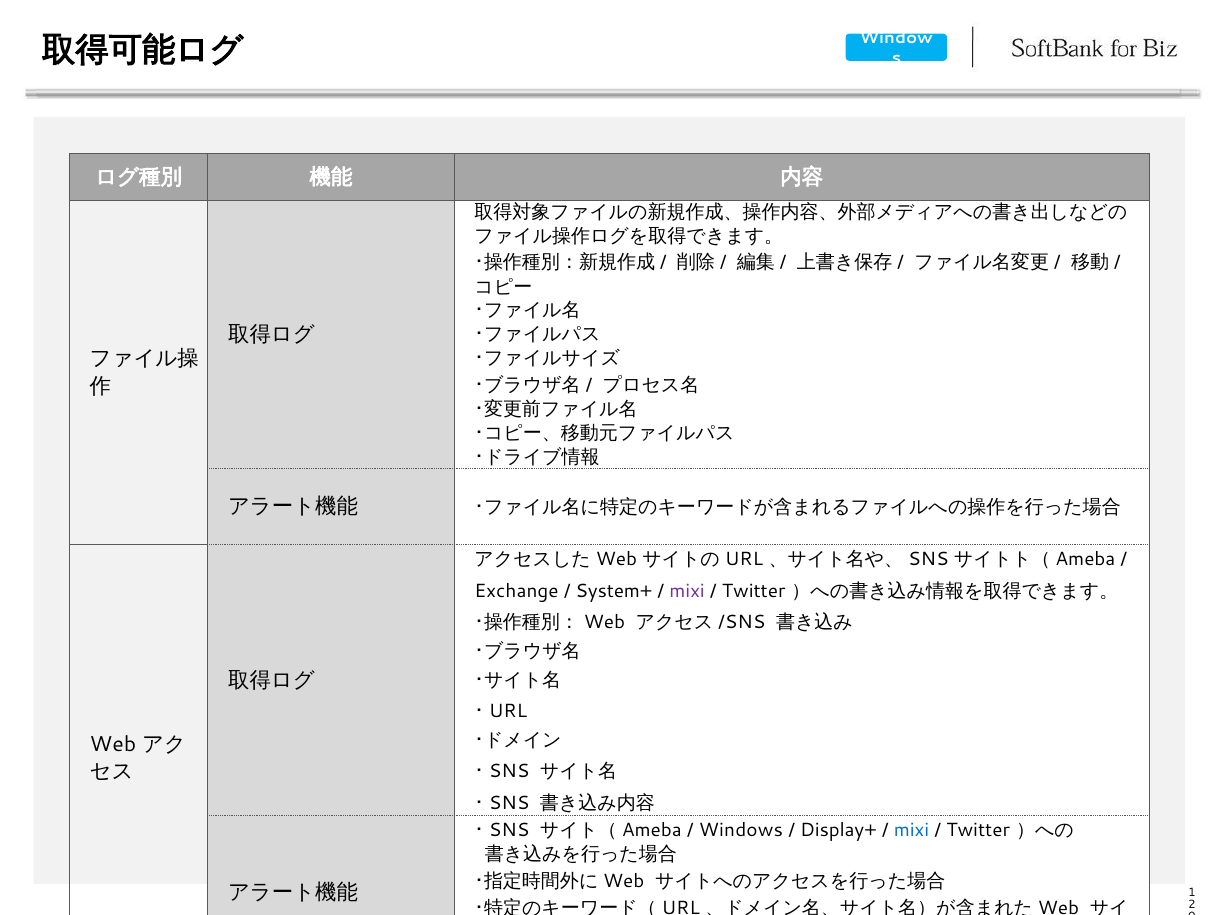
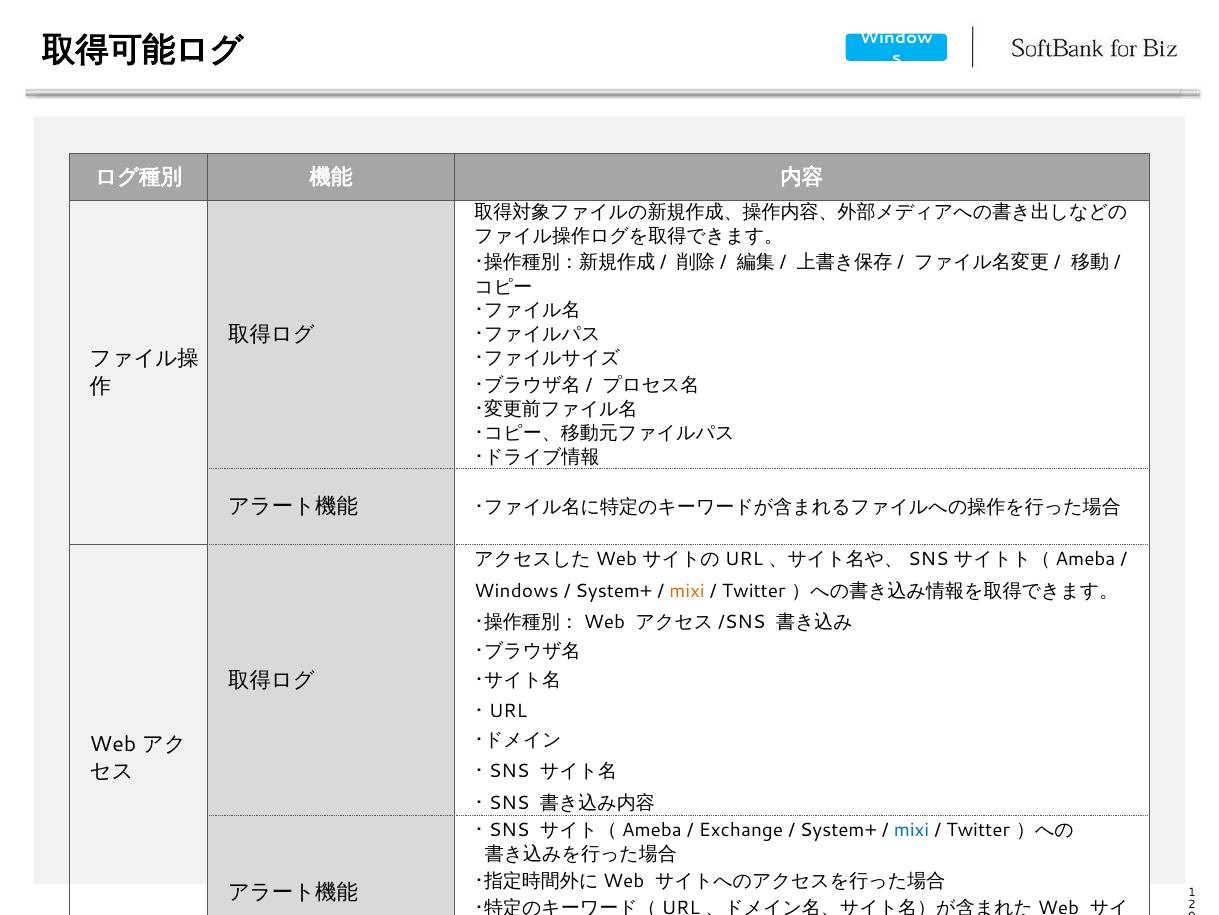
Exchange: Exchange -> Windows
mixi at (687, 590) colour: purple -> orange
Windows: Windows -> Exchange
Display+ at (839, 830): Display+ -> System+
